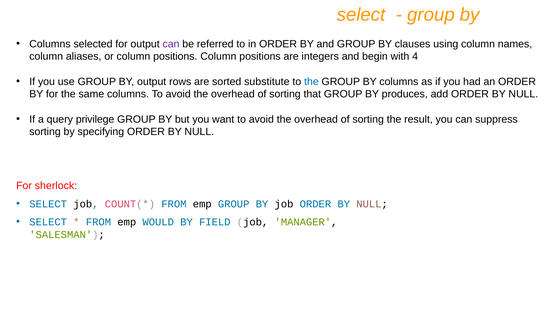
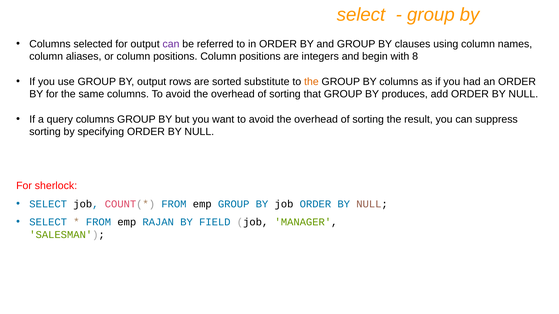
4: 4 -> 8
the at (311, 82) colour: blue -> orange
query privilege: privilege -> columns
WOULD: WOULD -> RAJAN
